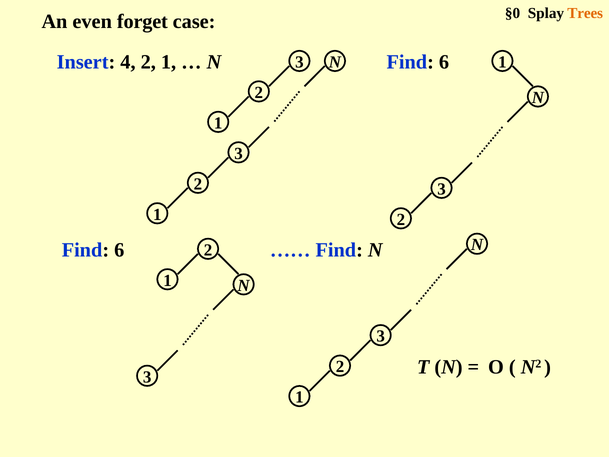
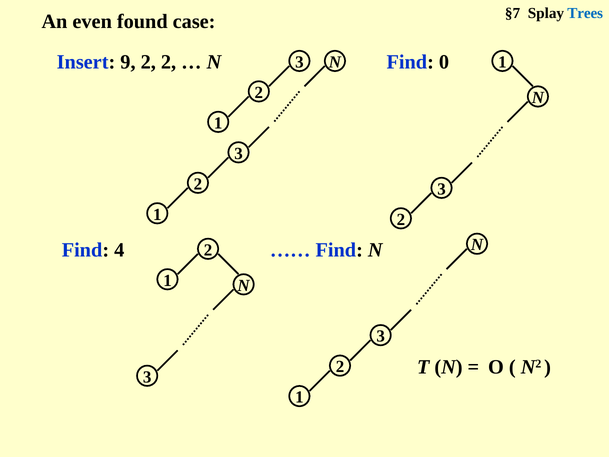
§0: §0 -> §7
Trees colour: orange -> blue
forget: forget -> found
4: 4 -> 9
1 at (169, 62): 1 -> 2
6 at (444, 62): 6 -> 0
6 at (119, 250): 6 -> 4
